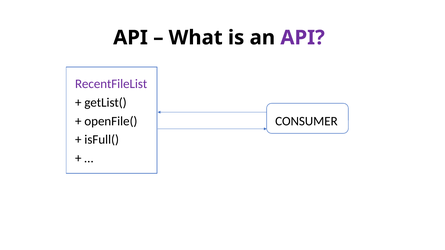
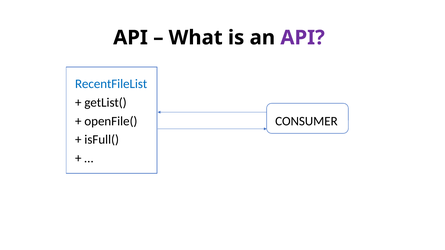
RecentFileList colour: purple -> blue
